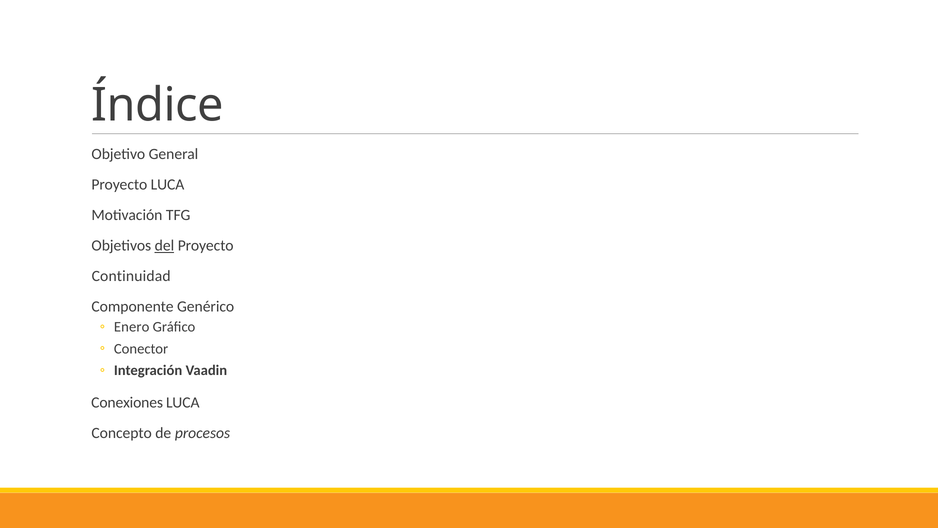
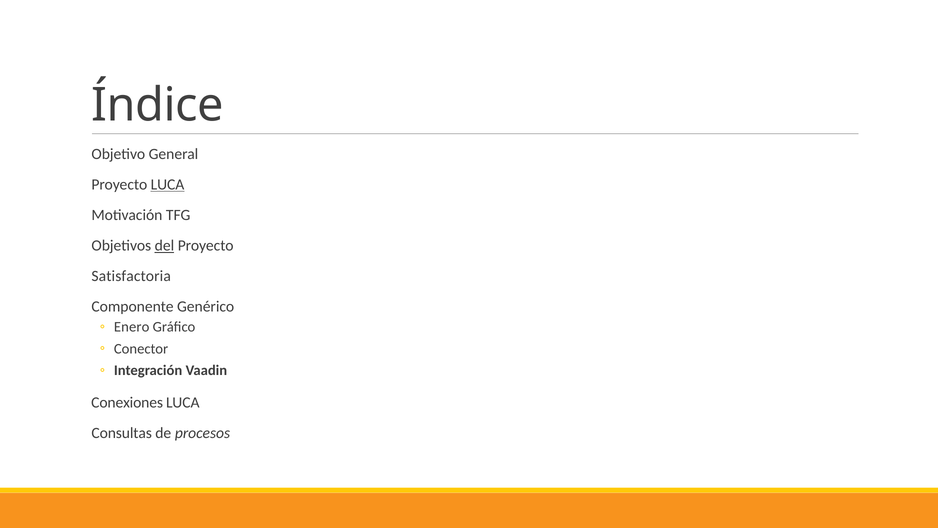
LUCA at (168, 184) underline: none -> present
Continuidad: Continuidad -> Satisfactoria
Concepto: Concepto -> Consultas
